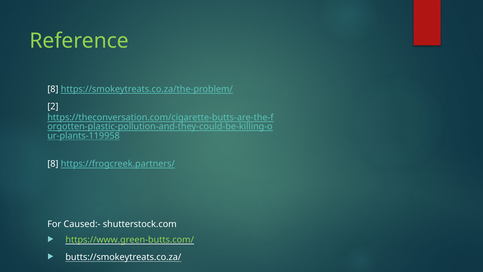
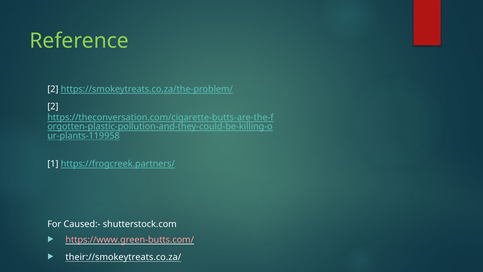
8 at (53, 89): 8 -> 2
8 at (53, 164): 8 -> 1
https://www.green-butts.com/ colour: light green -> pink
butts://smokeytreats.co.za/: butts://smokeytreats.co.za/ -> their://smokeytreats.co.za/
